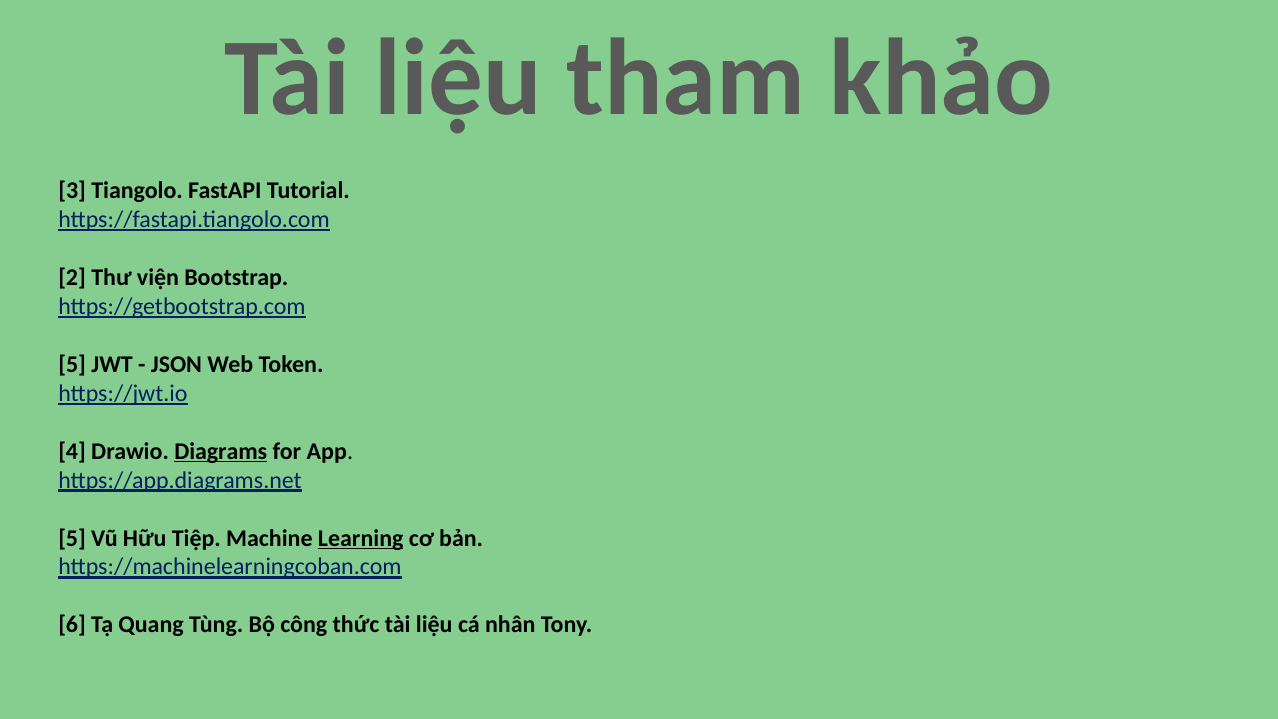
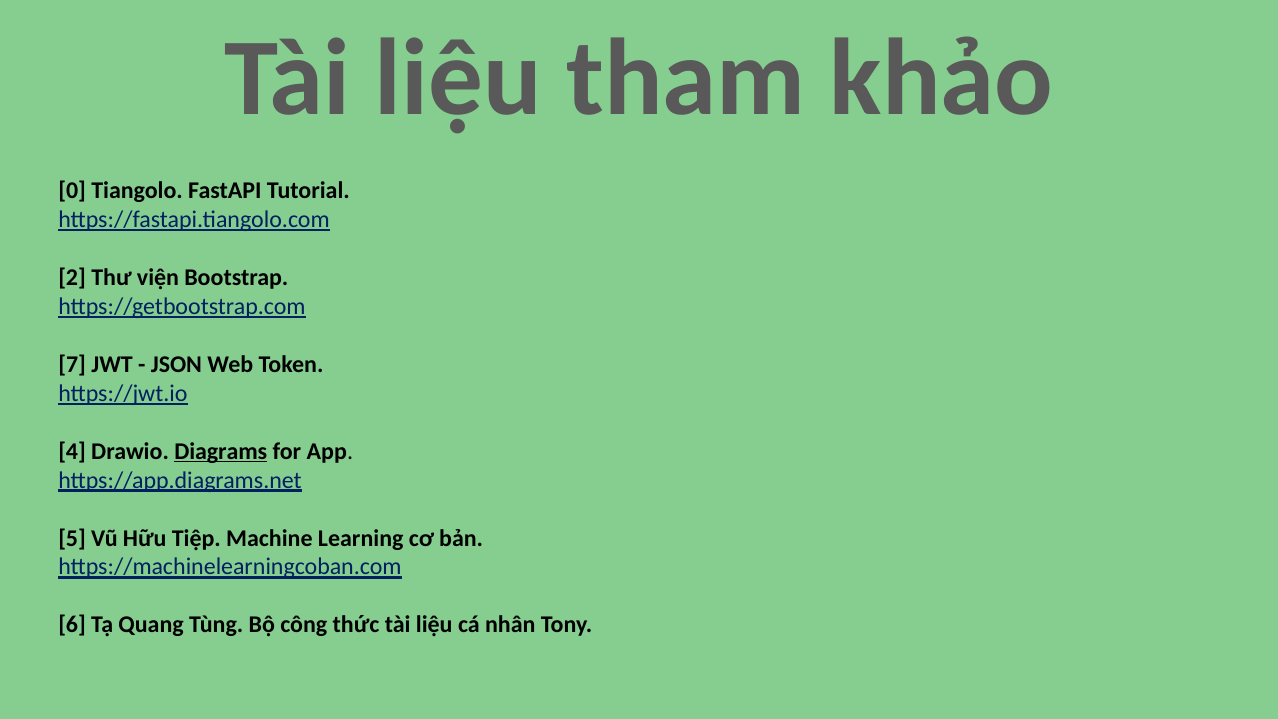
3: 3 -> 0
5 at (72, 365): 5 -> 7
Learning underline: present -> none
